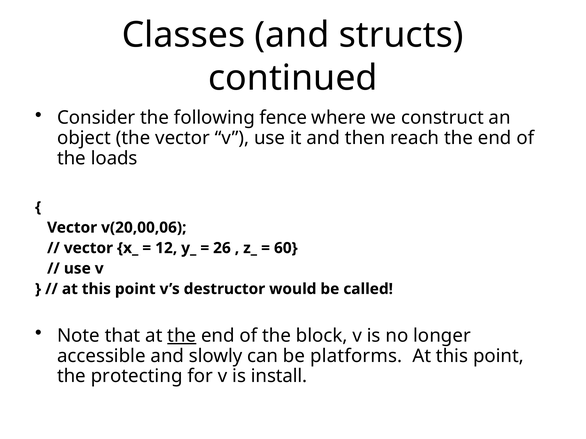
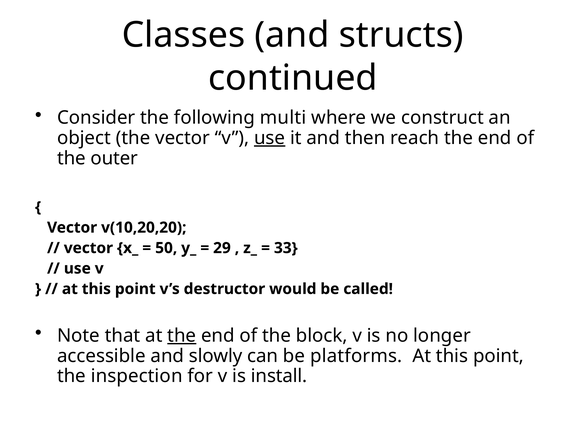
fence: fence -> multi
use at (270, 138) underline: none -> present
loads: loads -> outer
v(20,00,06: v(20,00,06 -> v(10,20,20
12: 12 -> 50
26: 26 -> 29
60: 60 -> 33
protecting: protecting -> inspection
